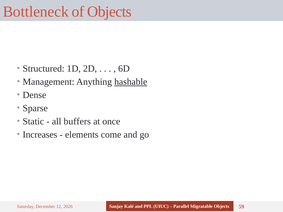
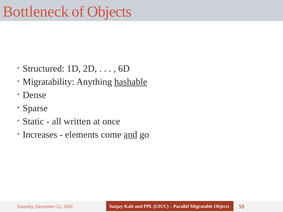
Management: Management -> Migratability
buffers: buffers -> written
and at (130, 135) underline: none -> present
